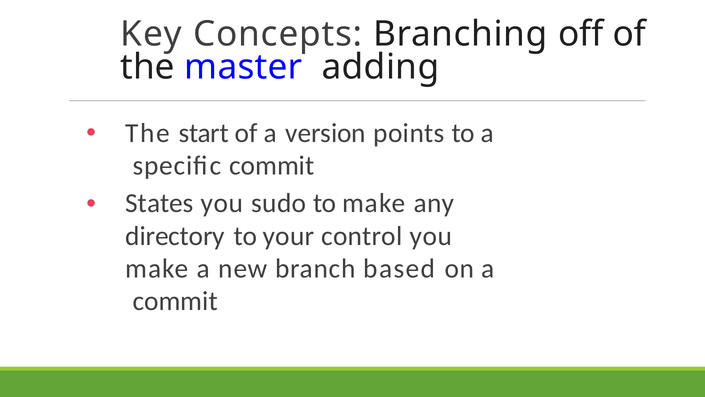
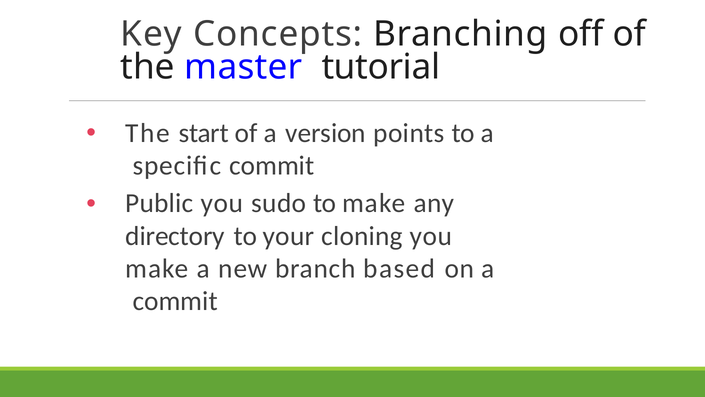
adding: adding -> tutorial
States: States -> Public
control: control -> cloning
